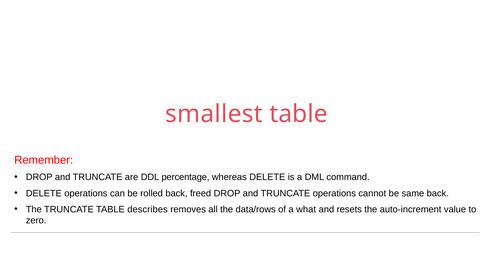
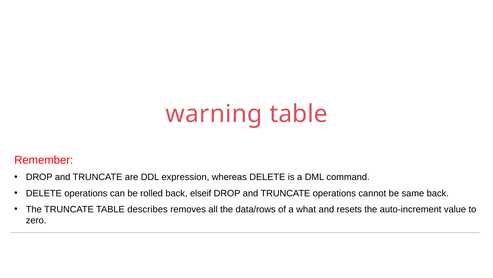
smallest: smallest -> warning
percentage: percentage -> expression
freed: freed -> elseif
